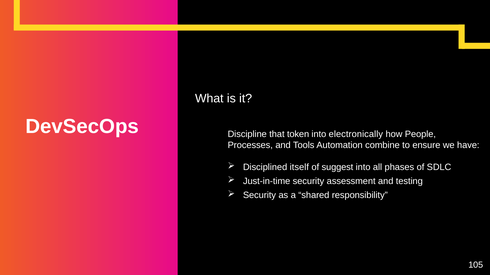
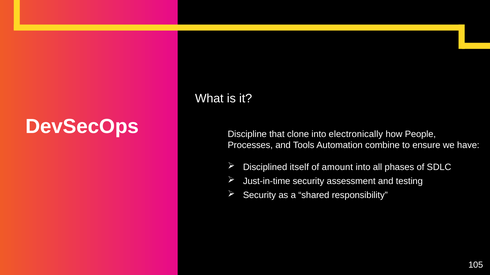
token: token -> clone
suggest: suggest -> amount
